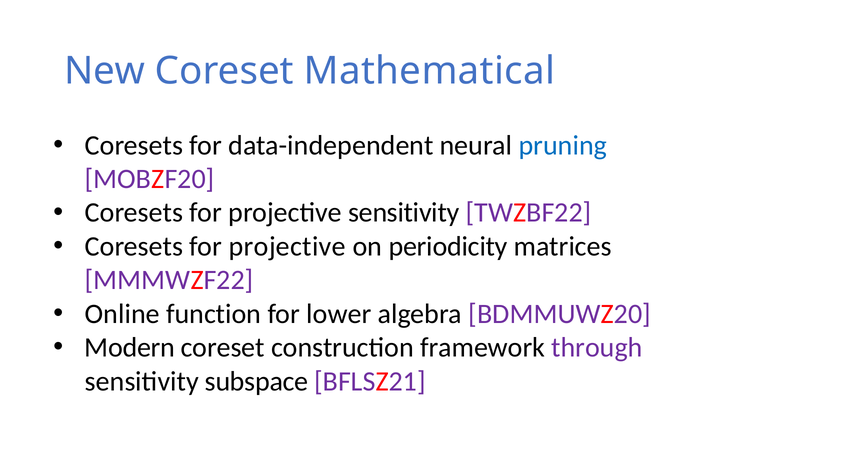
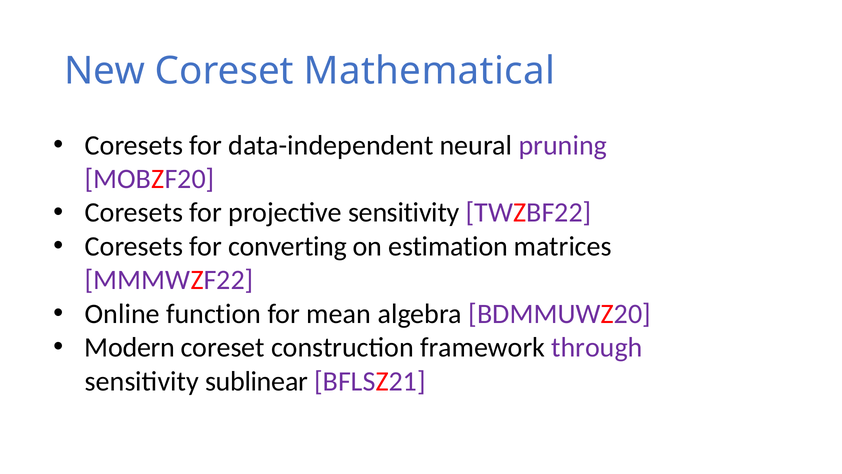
pruning colour: blue -> purple
projective at (287, 246): projective -> converting
periodicity: periodicity -> estimation
lower: lower -> mean
subspace: subspace -> sublinear
